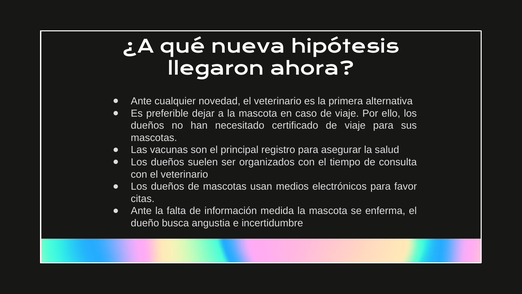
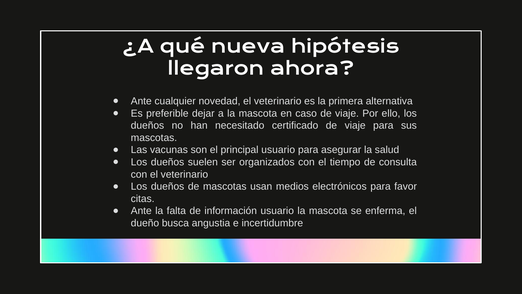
principal registro: registro -> usuario
información medida: medida -> usuario
